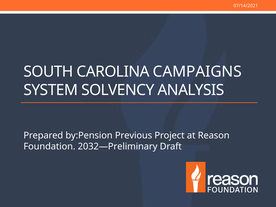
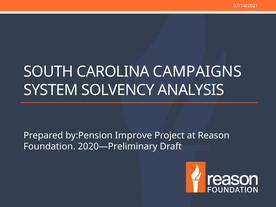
Previous: Previous -> Improve
2032—Preliminary: 2032—Preliminary -> 2020—Preliminary
